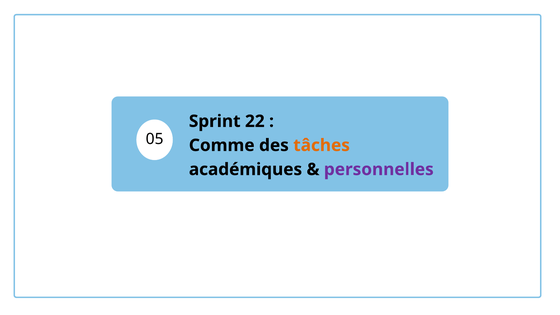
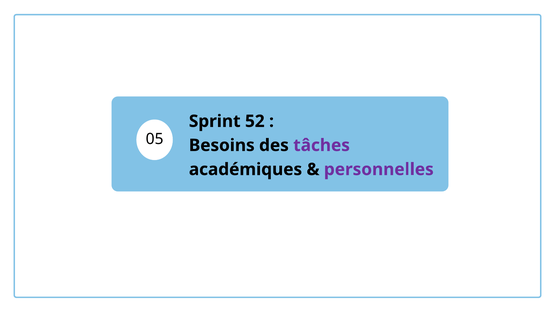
22: 22 -> 52
Comme: Comme -> Besoins
tâches colour: orange -> purple
